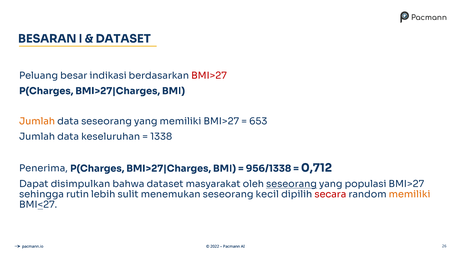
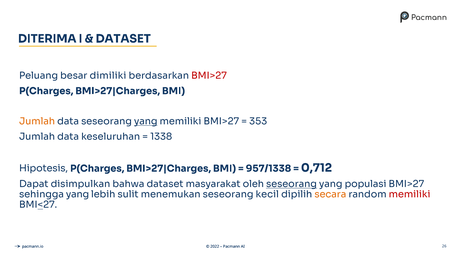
BESARAN: BESARAN -> DITERIMA
indikasi: indikasi -> dimiliki
yang at (146, 121) underline: none -> present
653: 653 -> 353
Penerima: Penerima -> Hipotesis
956/1338: 956/1338 -> 957/1338
sehingga rutin: rutin -> yang
secara colour: red -> orange
memiliki at (410, 195) colour: orange -> red
